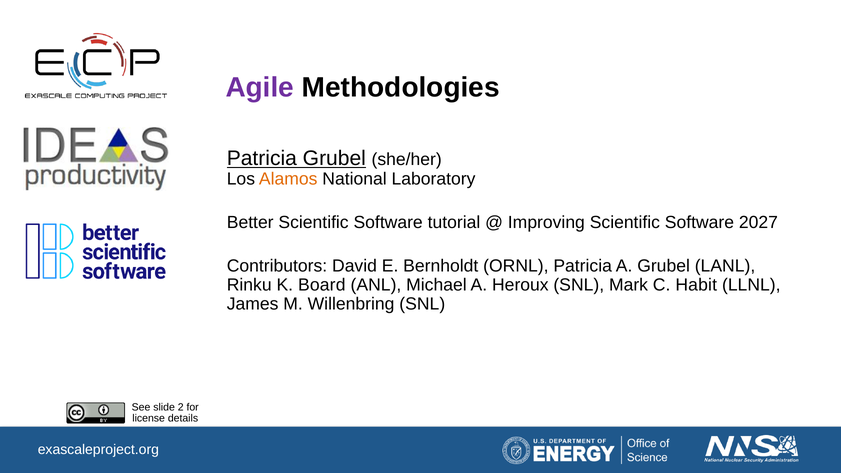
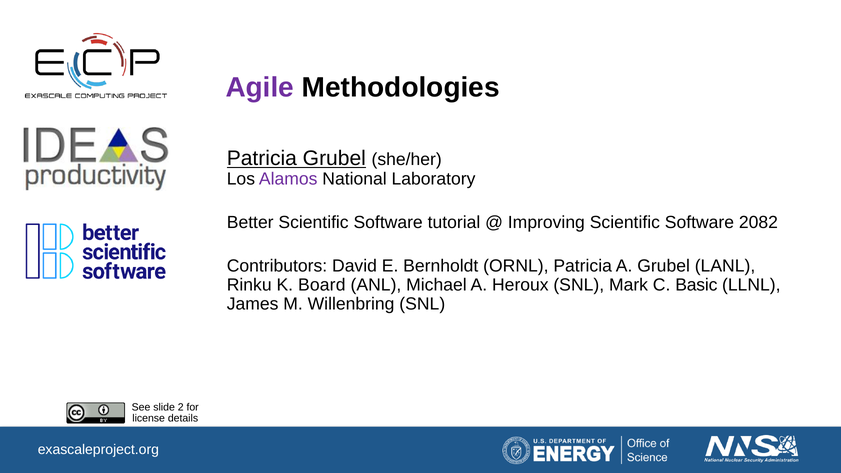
Alamos colour: orange -> purple
2027: 2027 -> 2082
Habit: Habit -> Basic
